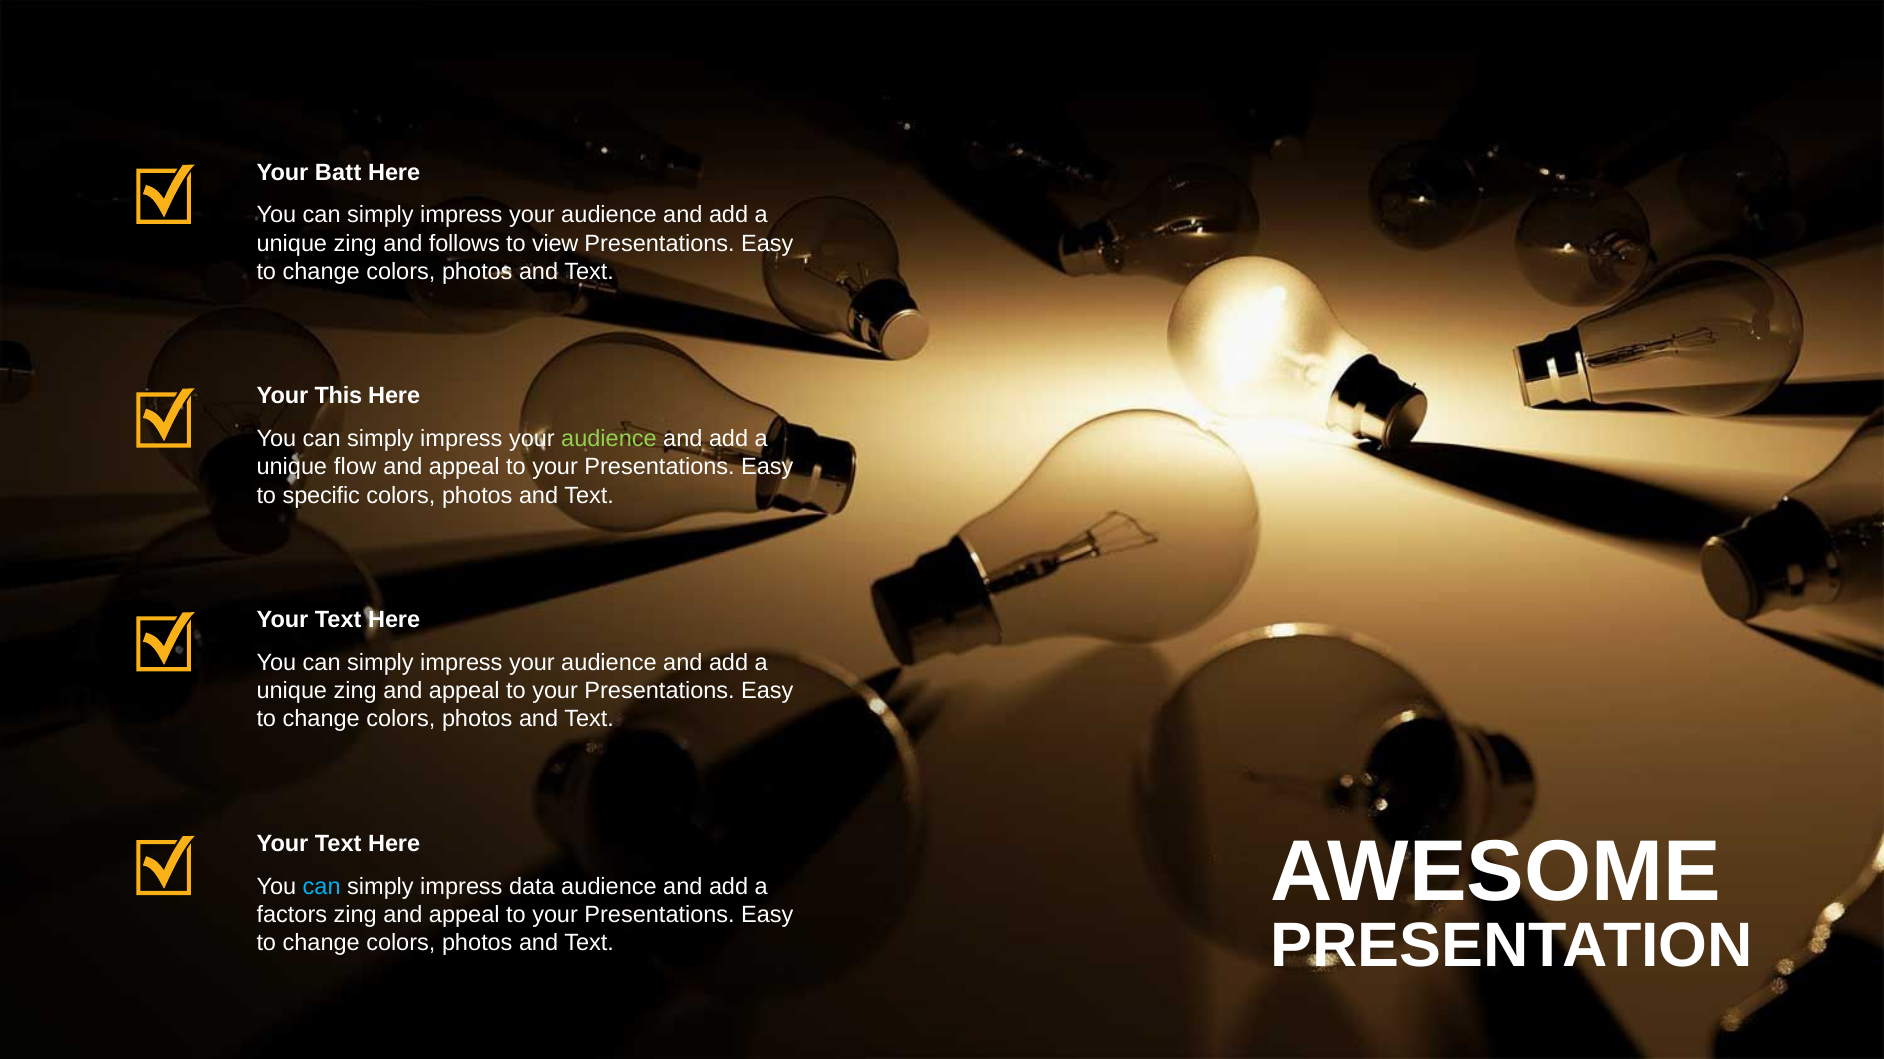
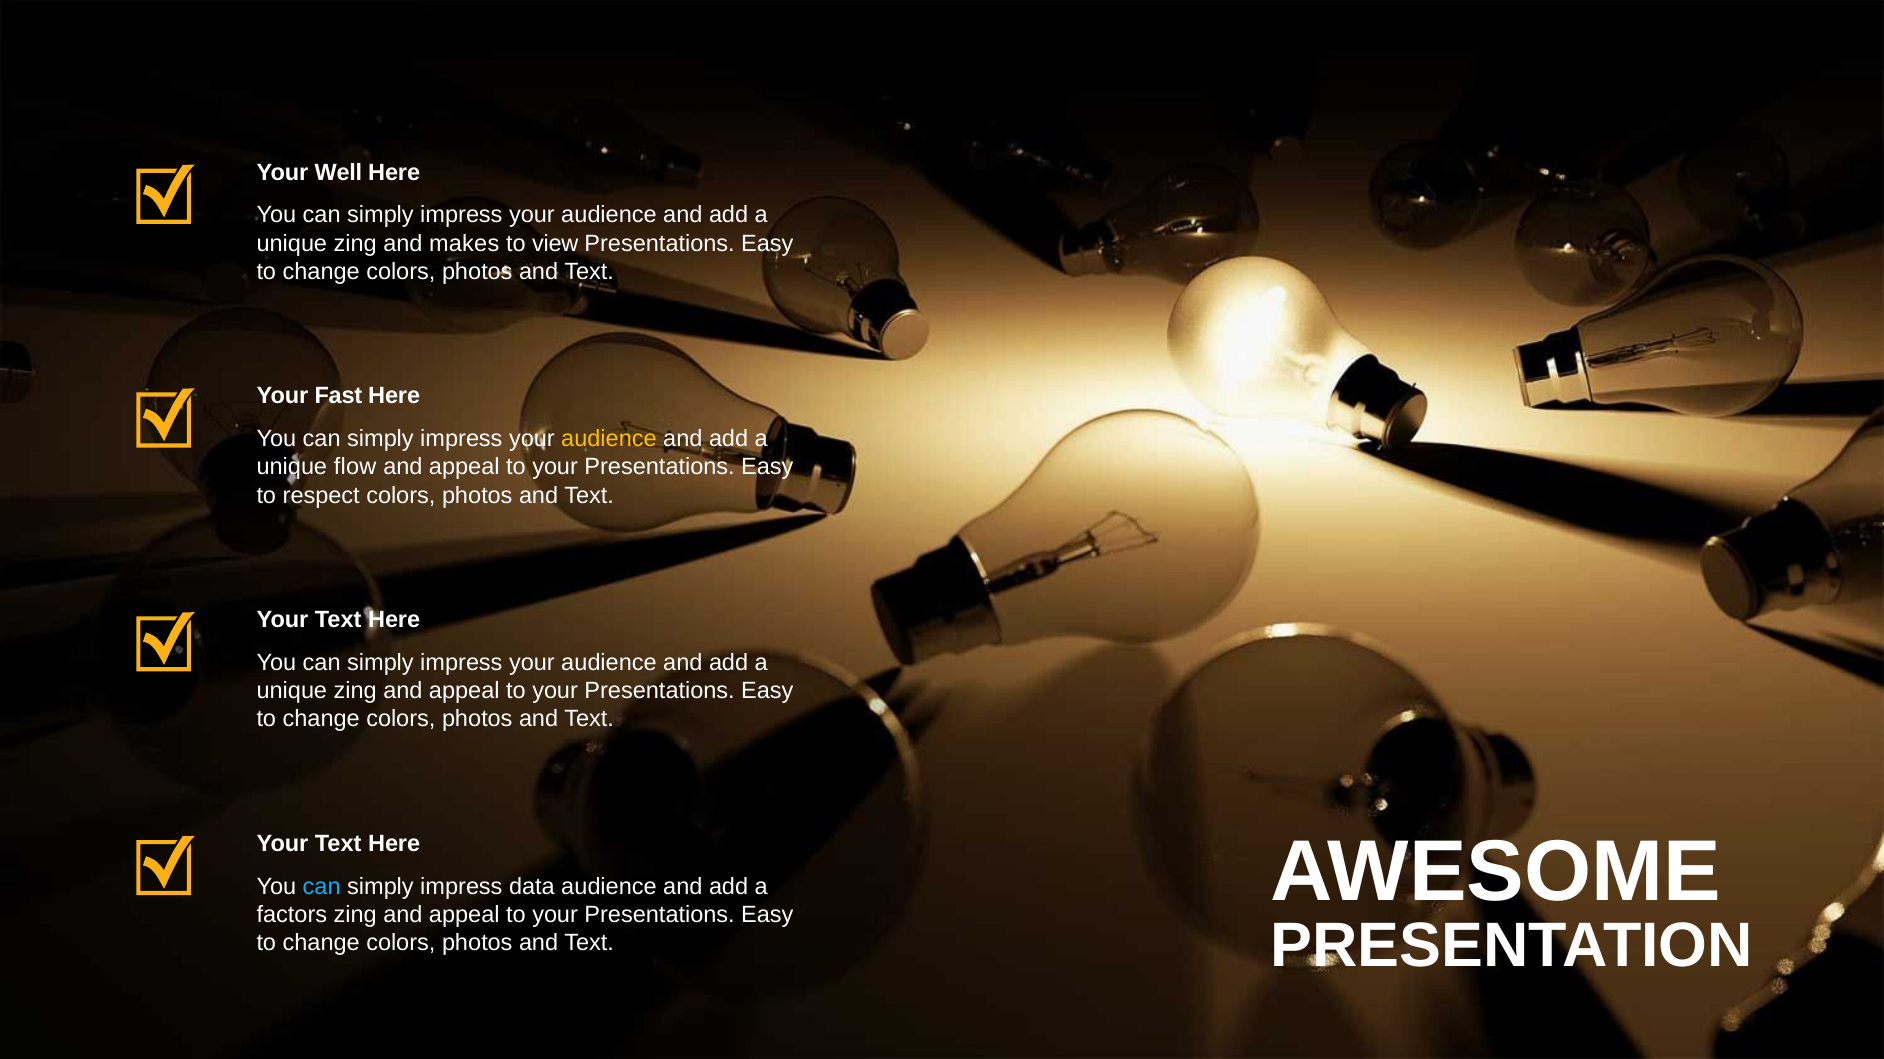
Batt: Batt -> Well
follows: follows -> makes
This: This -> Fast
audience at (609, 439) colour: light green -> yellow
specific: specific -> respect
